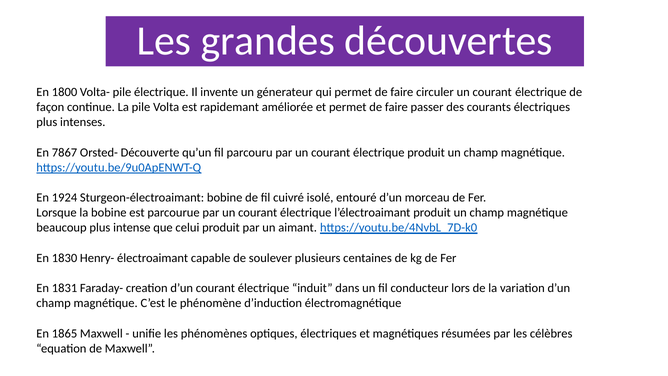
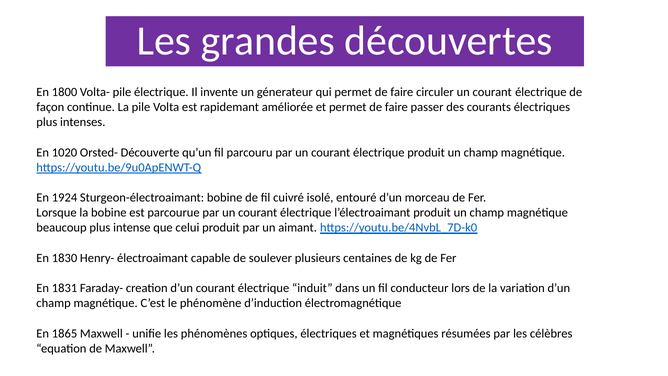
7867: 7867 -> 1020
